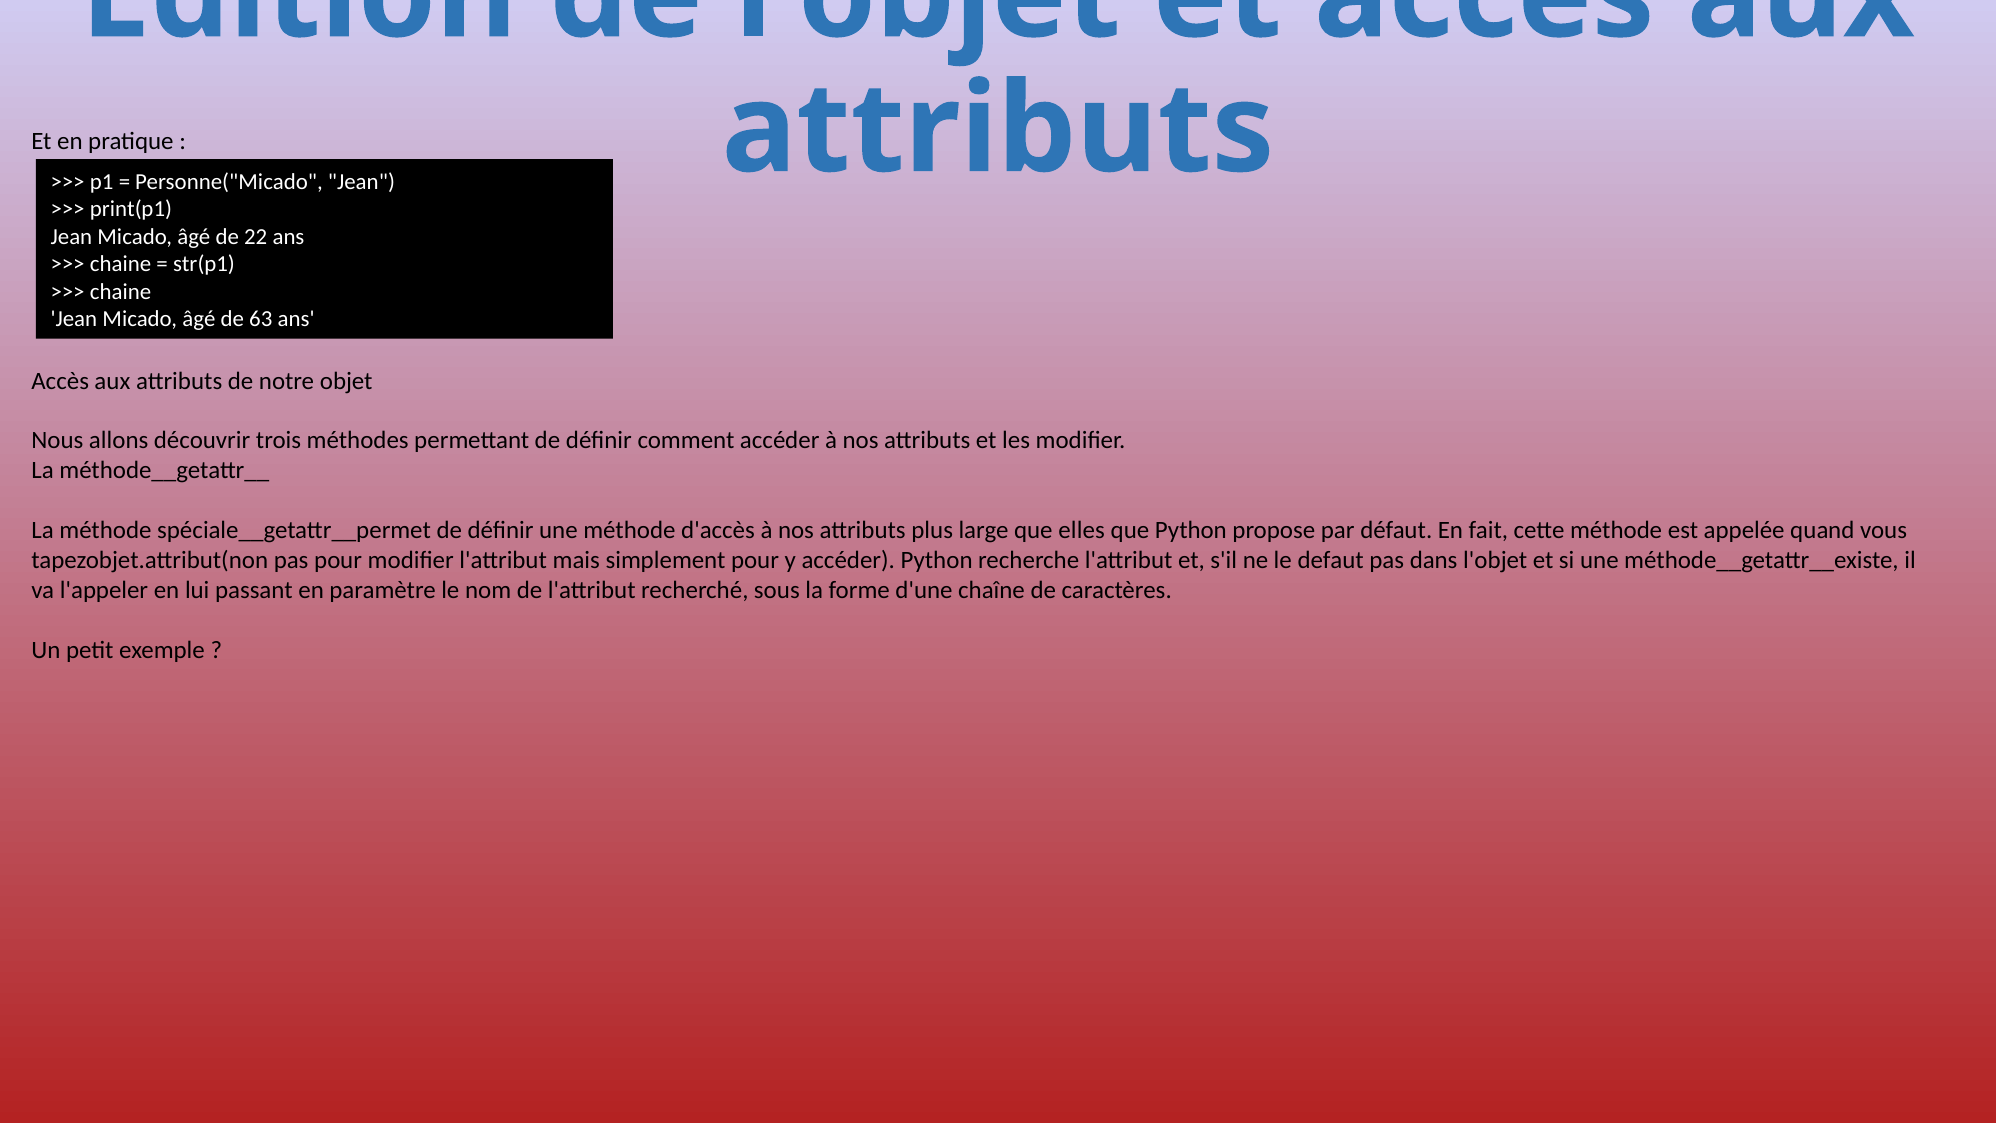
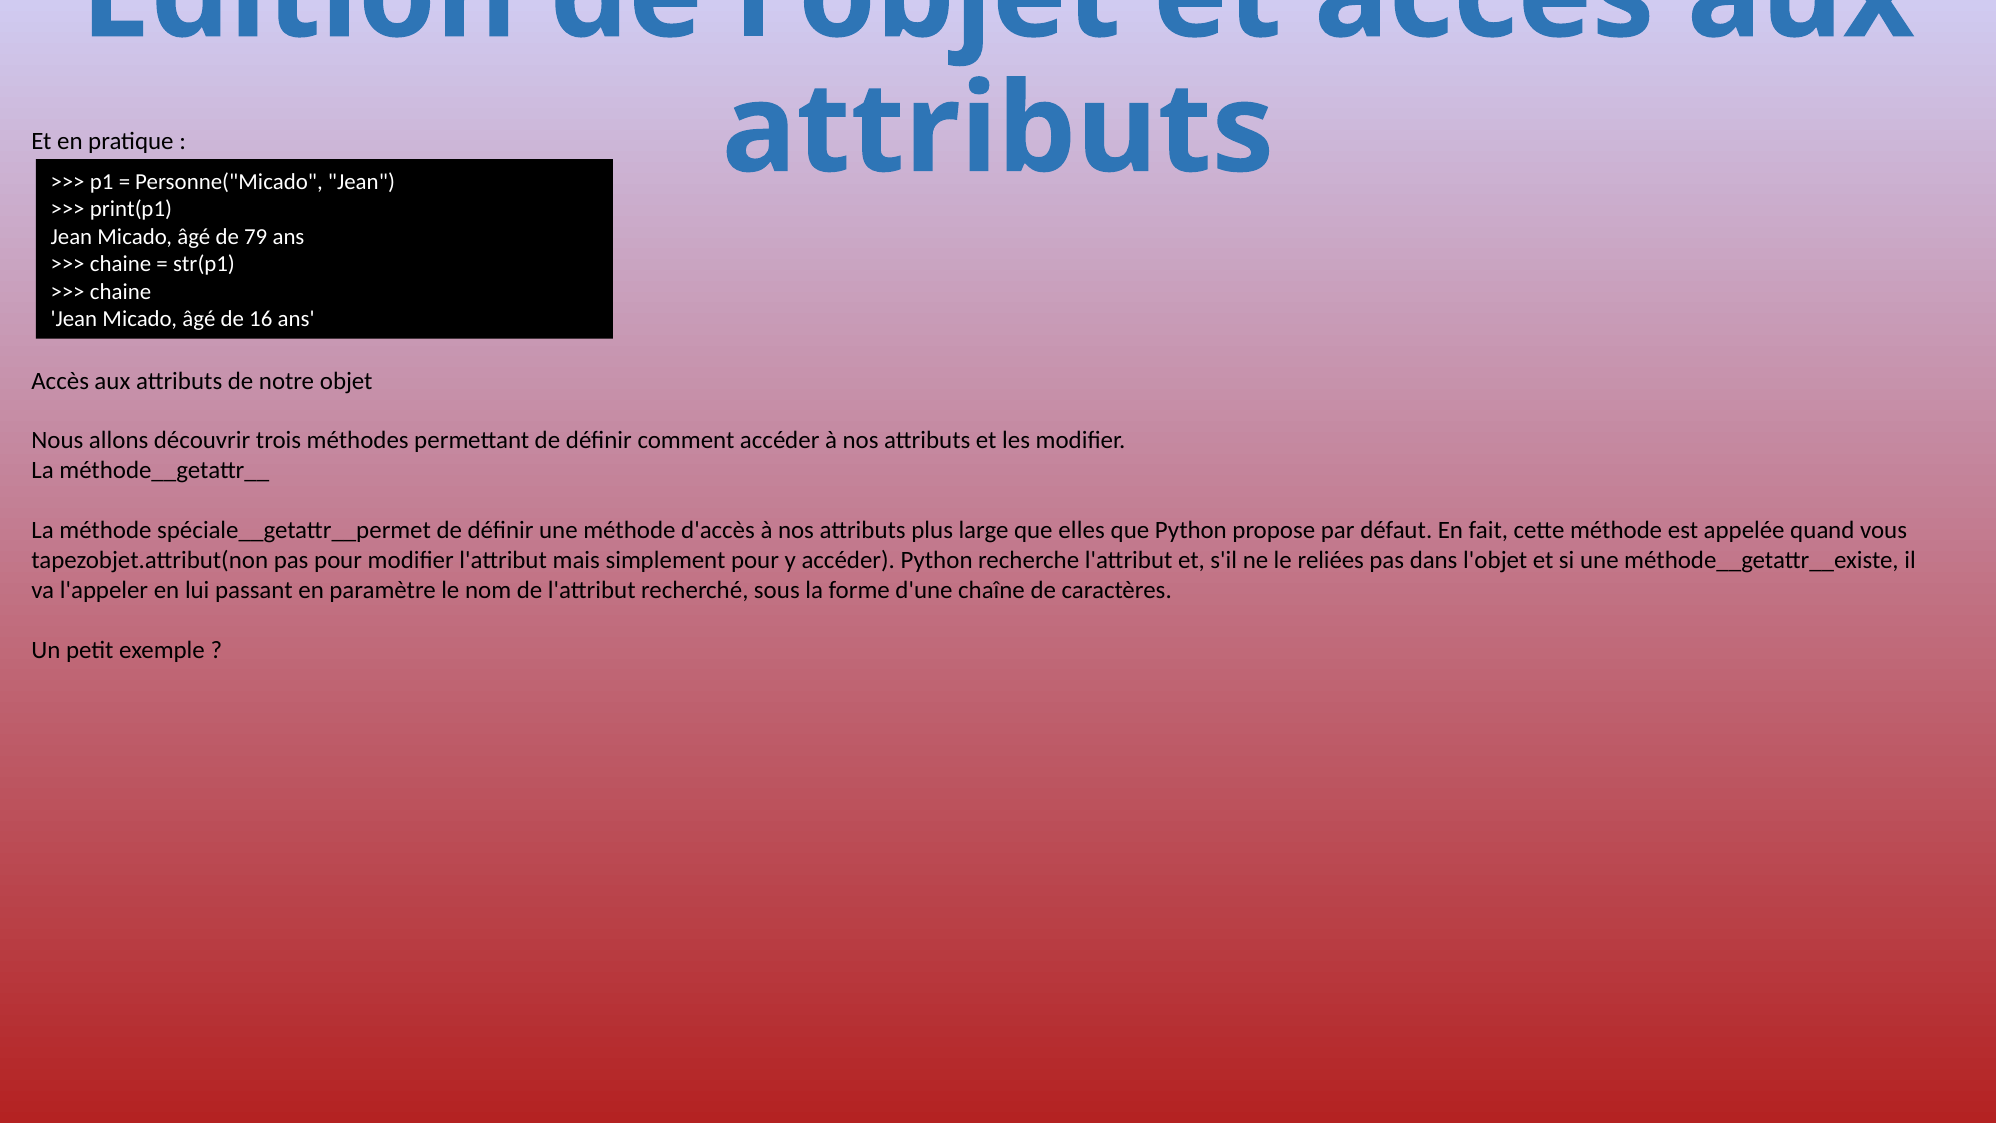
22: 22 -> 79
63: 63 -> 16
defaut: defaut -> reliées
